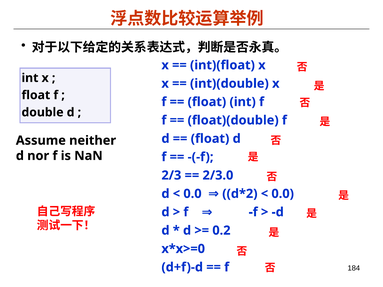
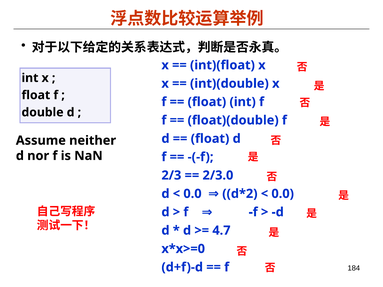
0.2: 0.2 -> 4.7
